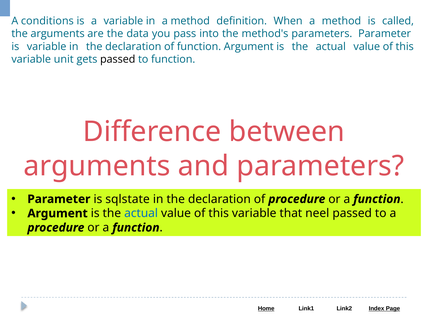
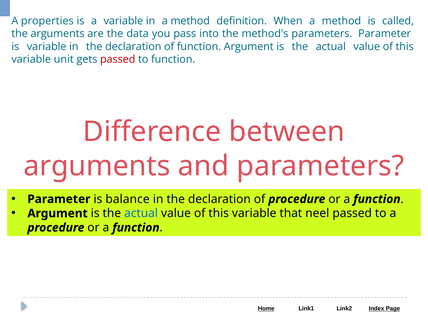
conditions: conditions -> properties
passed at (118, 59) colour: black -> red
sqlstate: sqlstate -> balance
